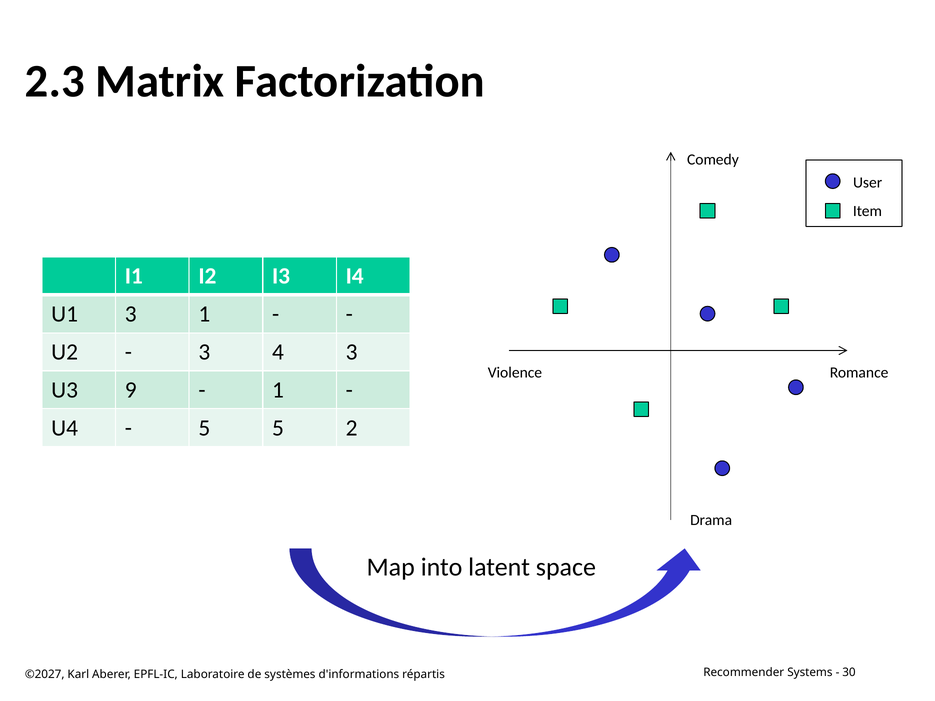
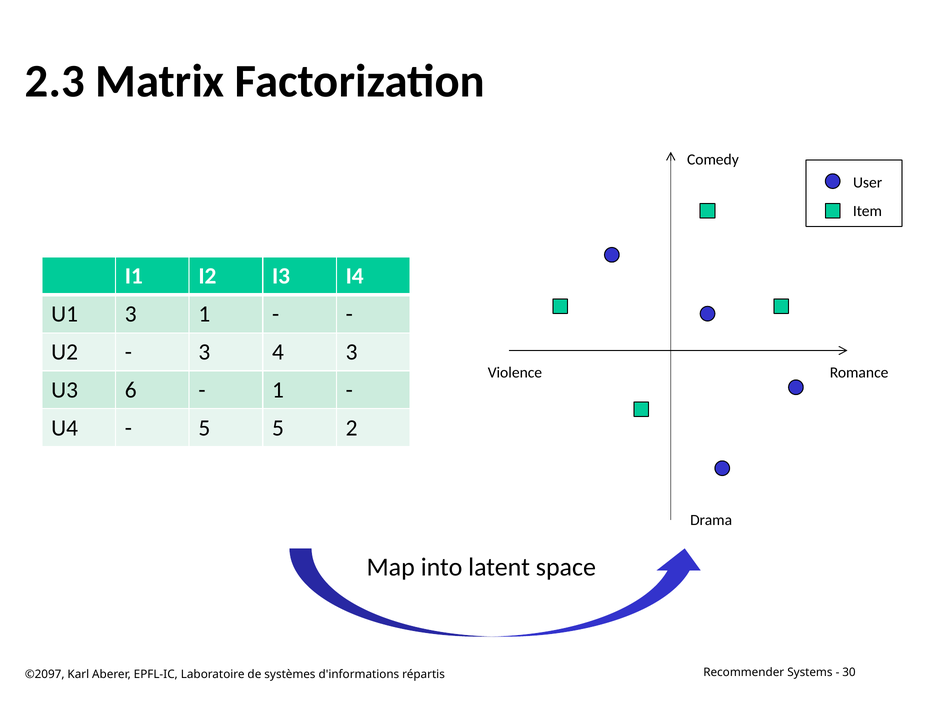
9: 9 -> 6
©2027: ©2027 -> ©2097
